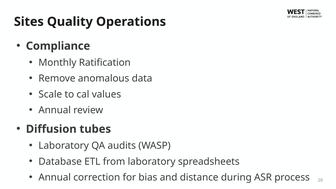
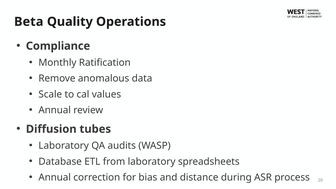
Sites: Sites -> Beta
